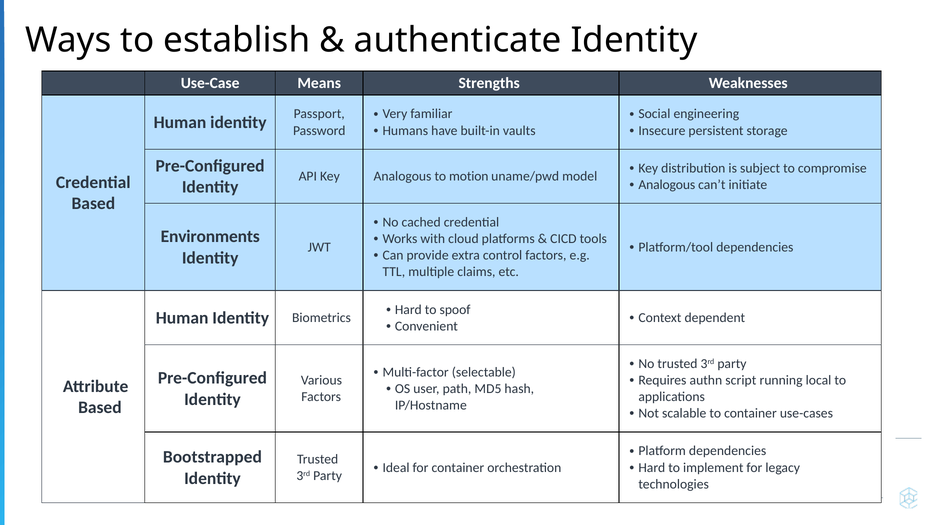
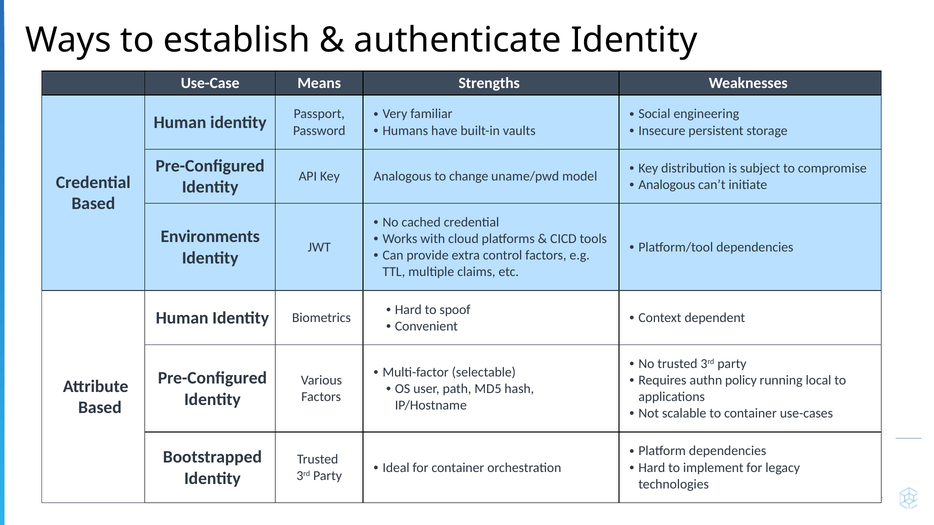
motion: motion -> change
script: script -> policy
